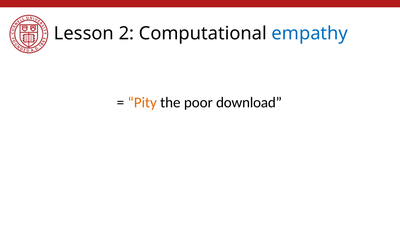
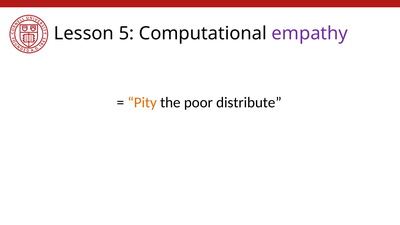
2: 2 -> 5
empathy colour: blue -> purple
download: download -> distribute
